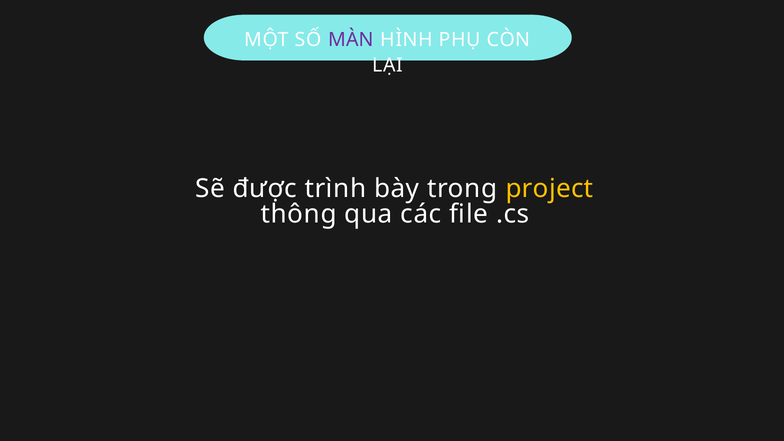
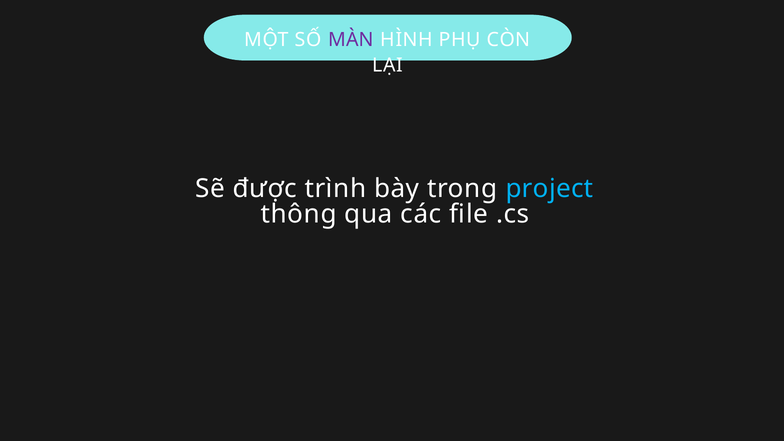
project colour: yellow -> light blue
